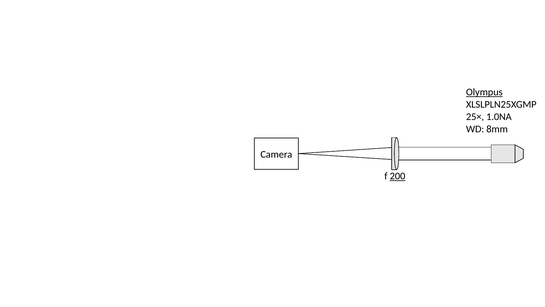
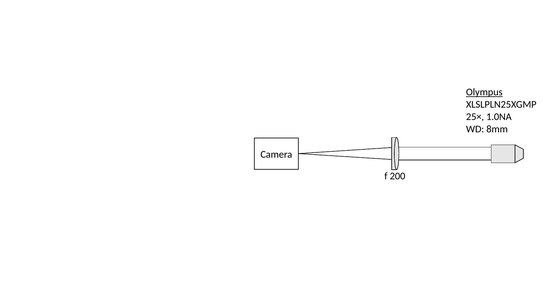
200 underline: present -> none
